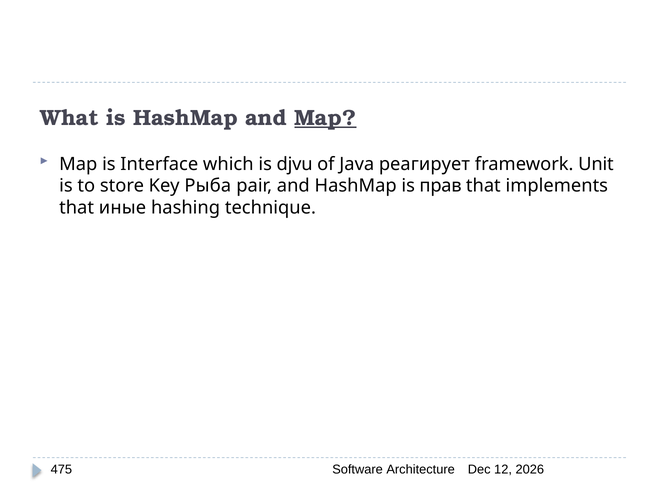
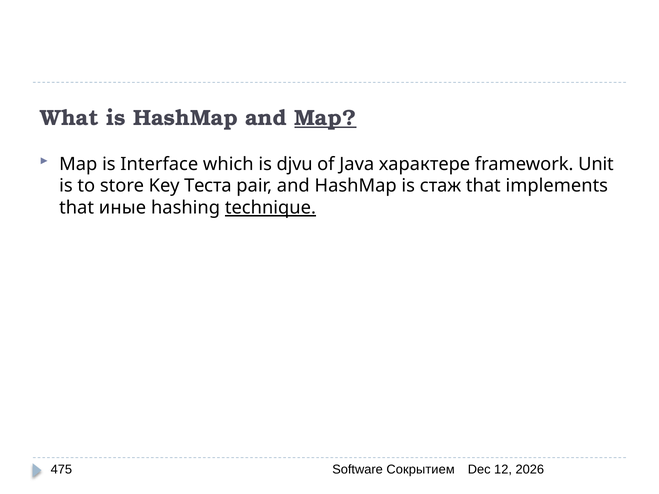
реагирует: реагирует -> характере
Рыба: Рыба -> Теста
прав: прав -> стаж
technique underline: none -> present
Architecture: Architecture -> Сокрытием
